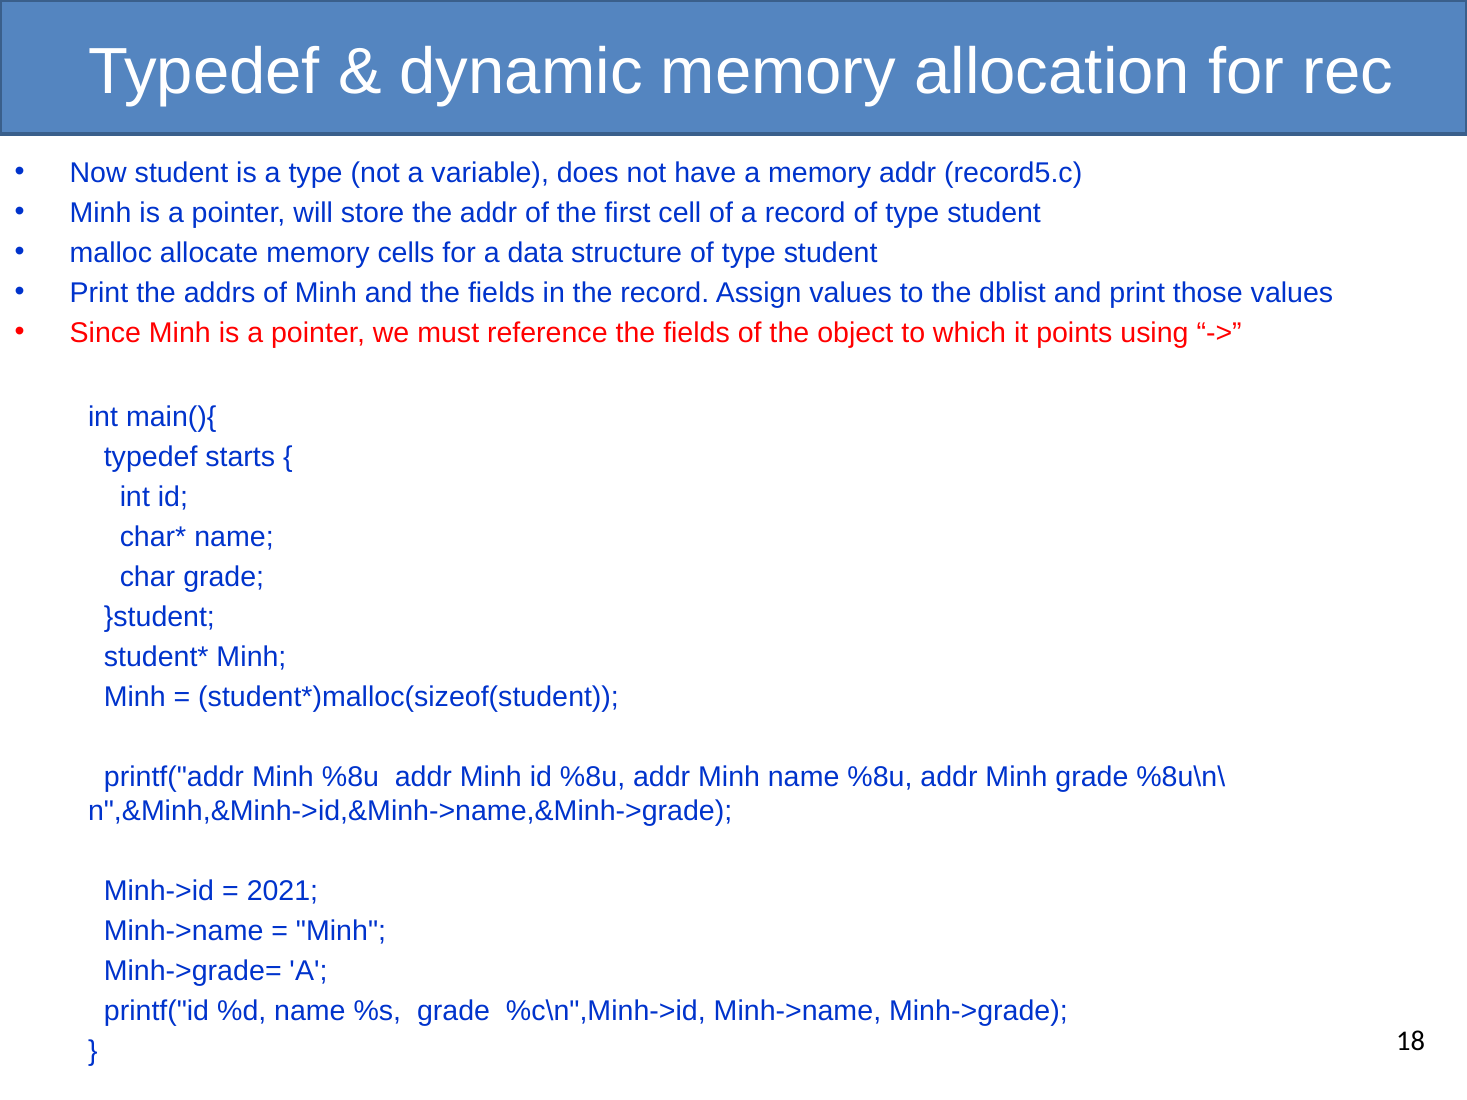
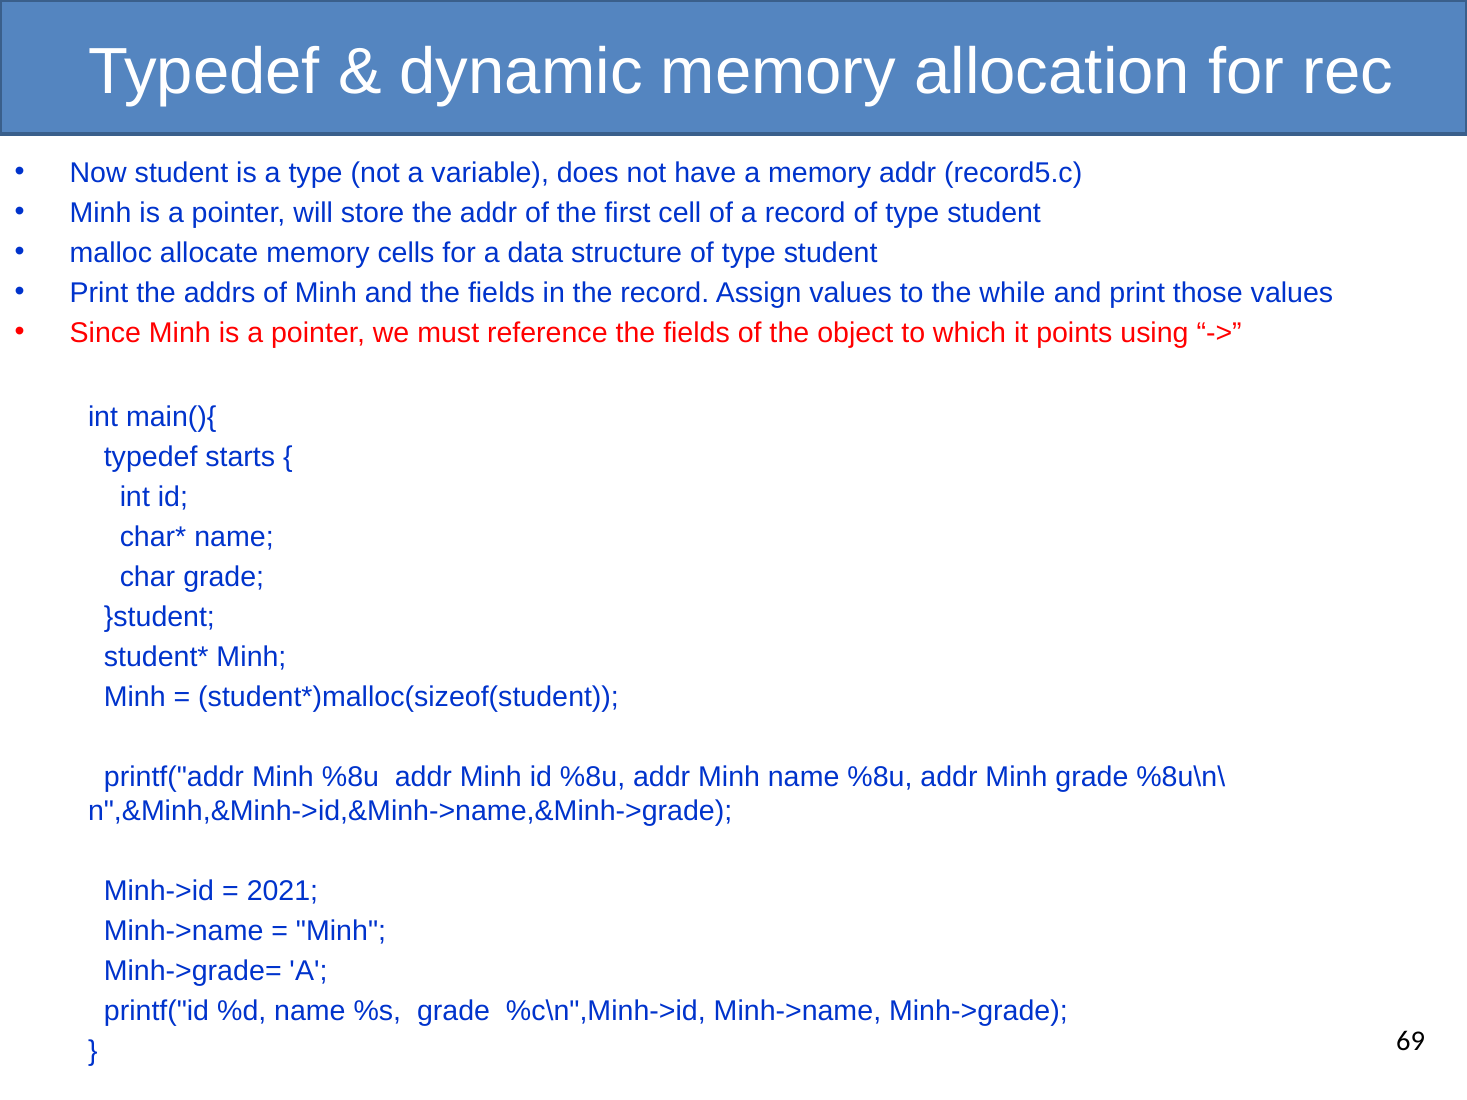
dblist: dblist -> while
18: 18 -> 69
